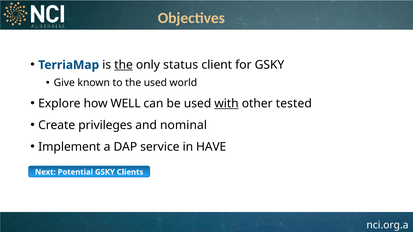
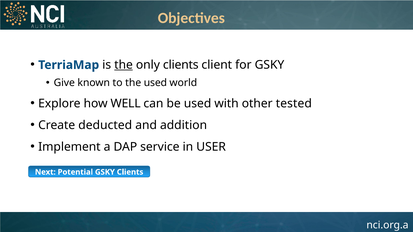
only status: status -> clients
with underline: present -> none
privileges: privileges -> deducted
nominal: nominal -> addition
HAVE: HAVE -> USER
